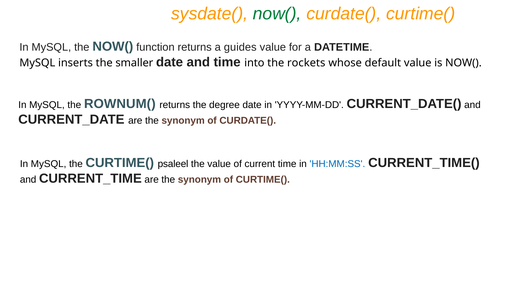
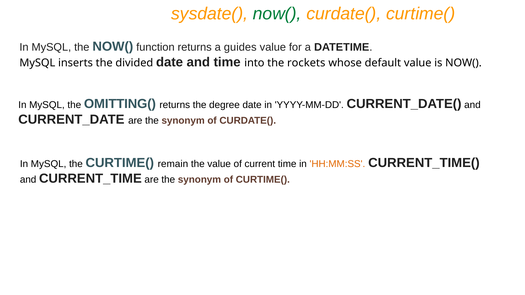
smaller: smaller -> divided
ROWNUM(: ROWNUM( -> OMITTING(
psaleel: psaleel -> remain
HH:MM:SS colour: blue -> orange
